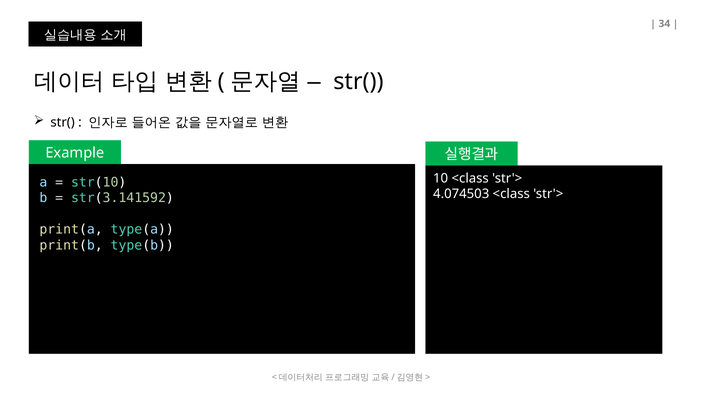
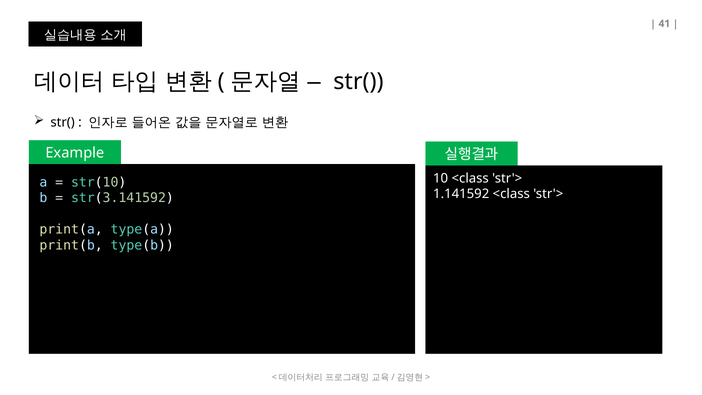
34: 34 -> 41
4.074503: 4.074503 -> 1.141592
